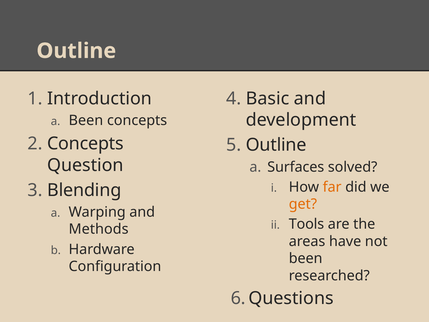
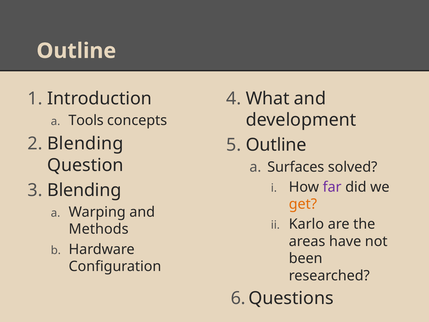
Basic: Basic -> What
Been at (86, 120): Been -> Tools
Concepts at (85, 144): Concepts -> Blending
far colour: orange -> purple
Tools: Tools -> Karlo
